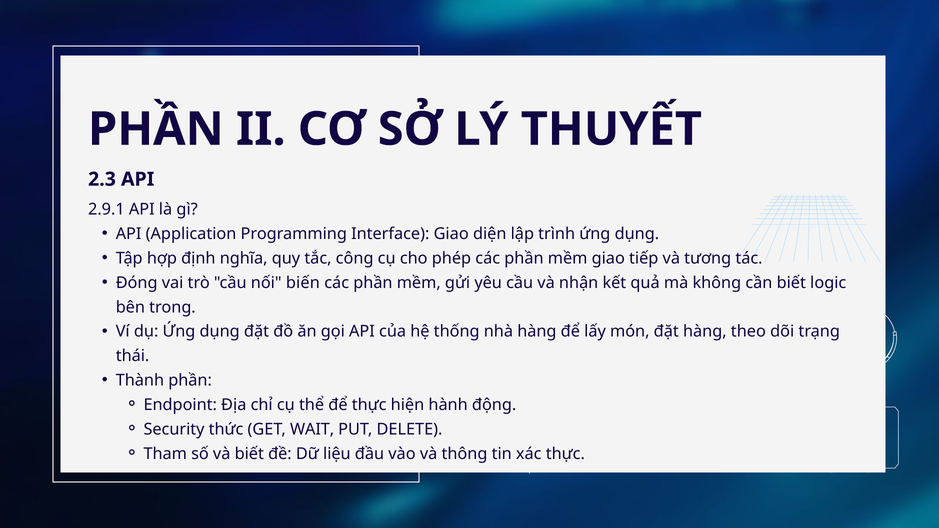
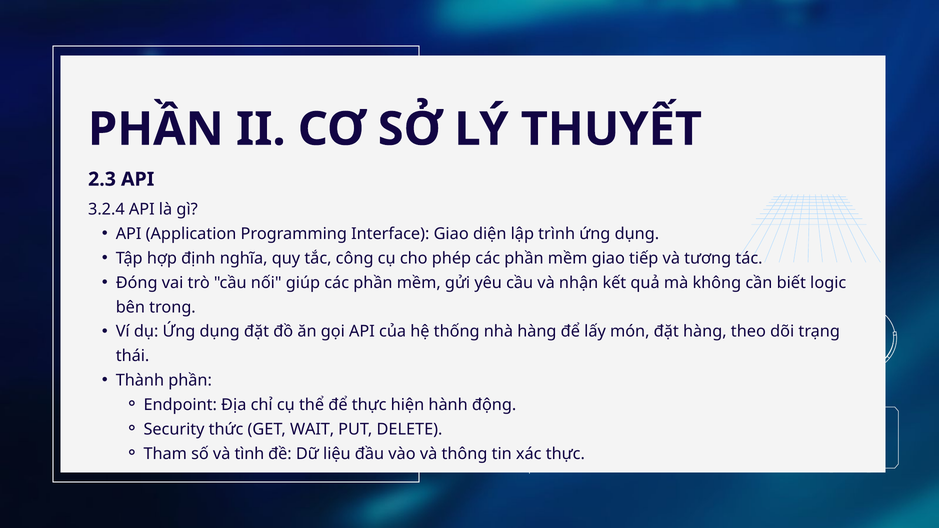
2.9.1: 2.9.1 -> 3.2.4
biến: biến -> giúp
và biết: biết -> tình
